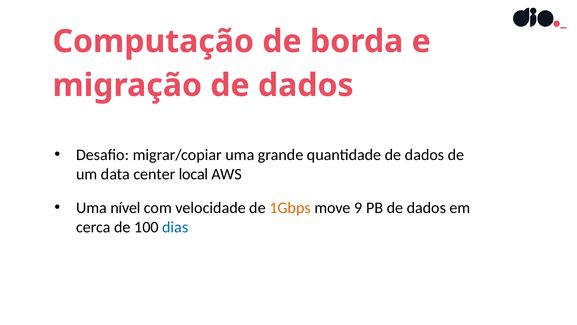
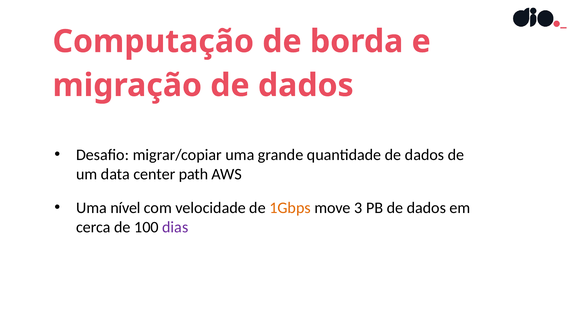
local: local -> path
9: 9 -> 3
dias colour: blue -> purple
